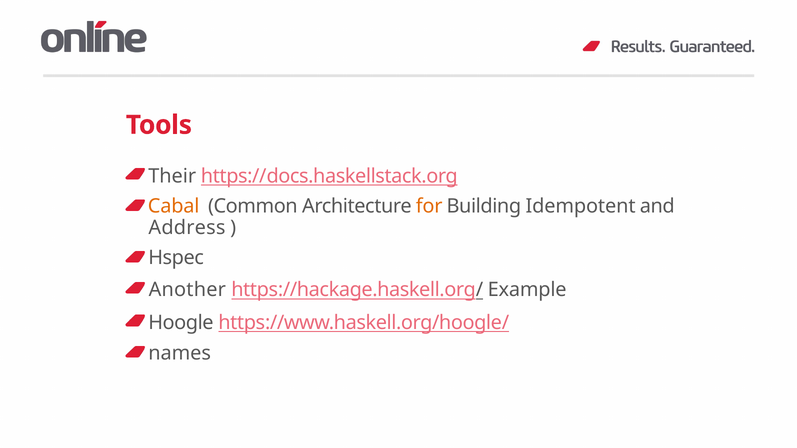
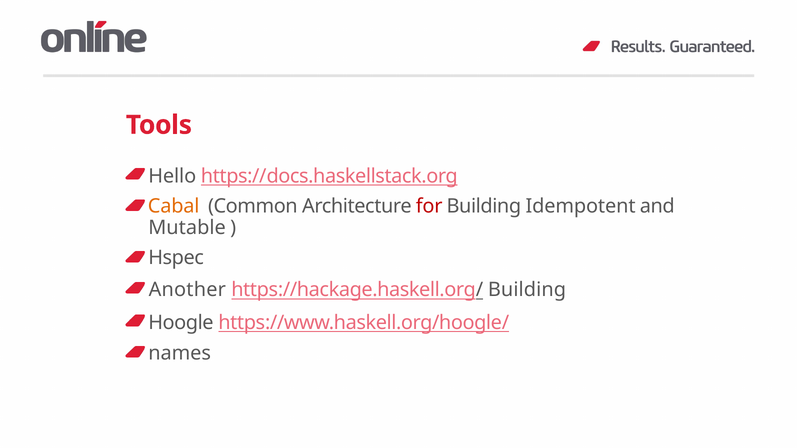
Their: Their -> Hello
for colour: orange -> red
Address: Address -> Mutable
https://hackage.haskell.org/ Example: Example -> Building
